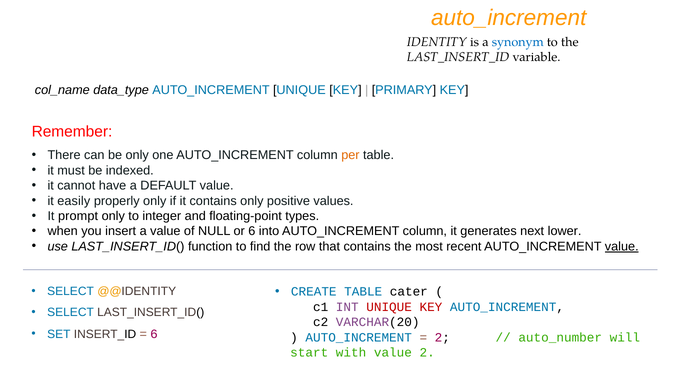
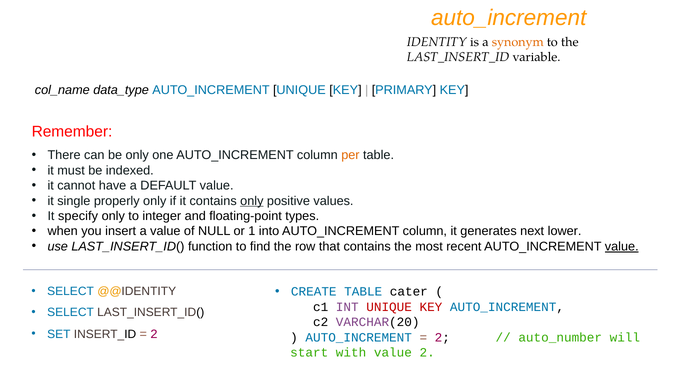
synonym colour: blue -> orange
easily: easily -> single
only at (252, 201) underline: none -> present
prompt: prompt -> specify
or 6: 6 -> 1
6 at (154, 334): 6 -> 2
